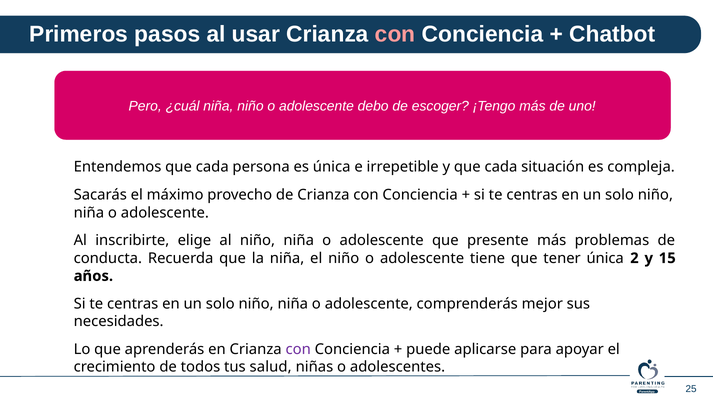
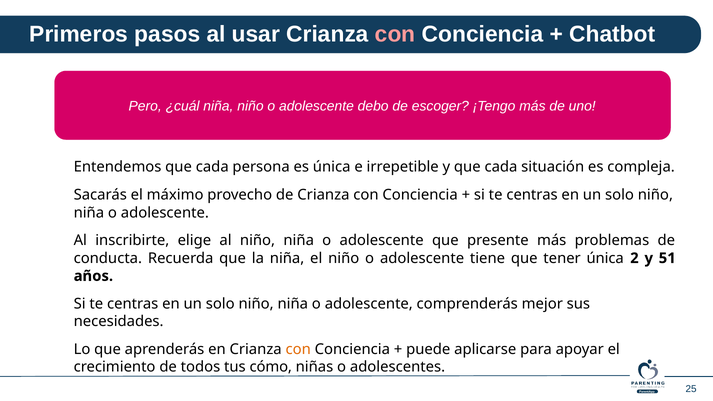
15: 15 -> 51
con at (298, 349) colour: purple -> orange
salud: salud -> cómo
